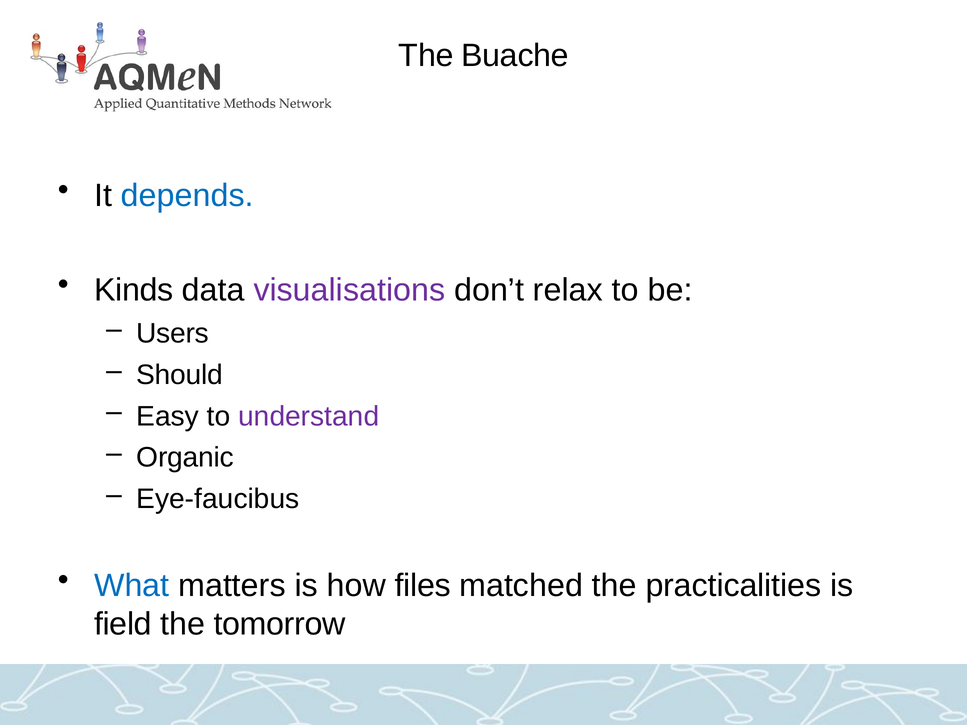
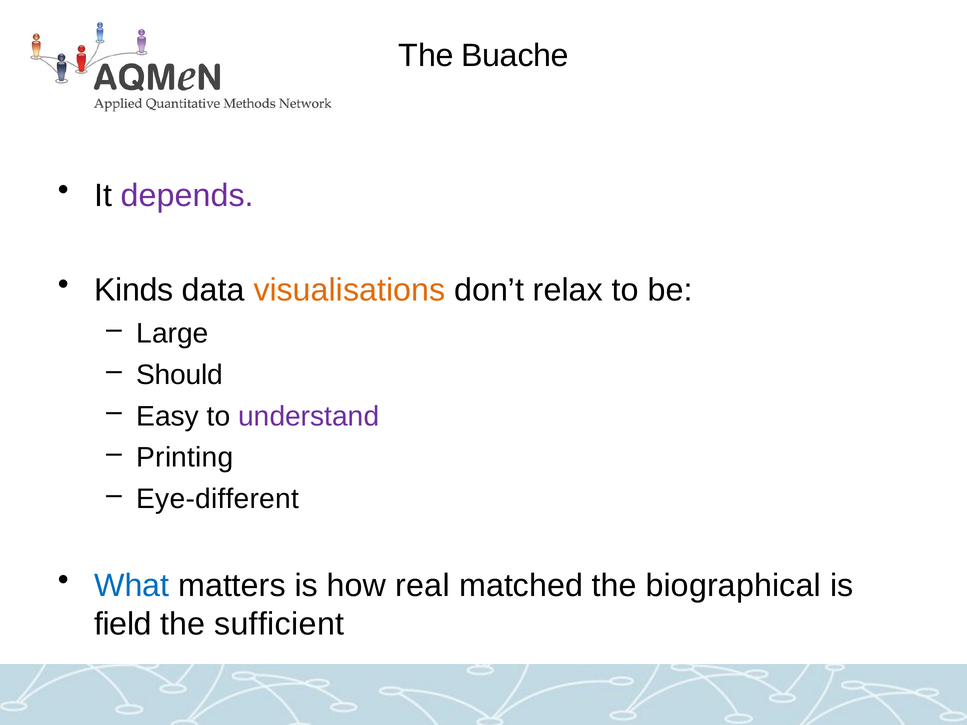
depends colour: blue -> purple
visualisations colour: purple -> orange
Users: Users -> Large
Organic: Organic -> Printing
Eye-faucibus: Eye-faucibus -> Eye-different
files: files -> real
practicalities: practicalities -> biographical
tomorrow: tomorrow -> sufficient
